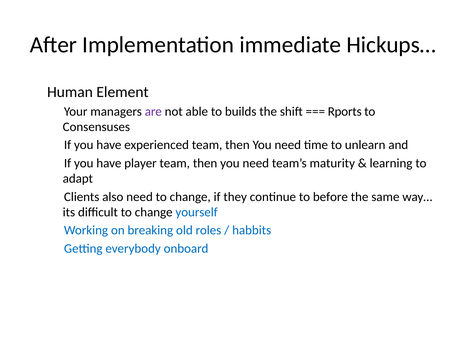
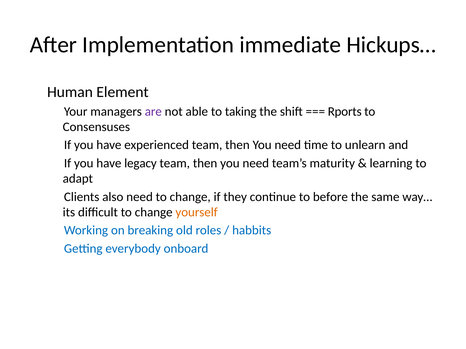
builds: builds -> taking
player: player -> legacy
yourself colour: blue -> orange
